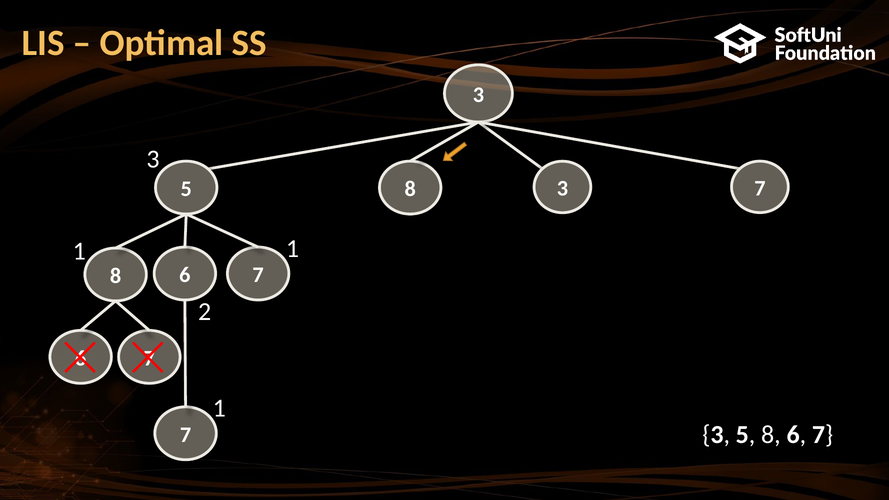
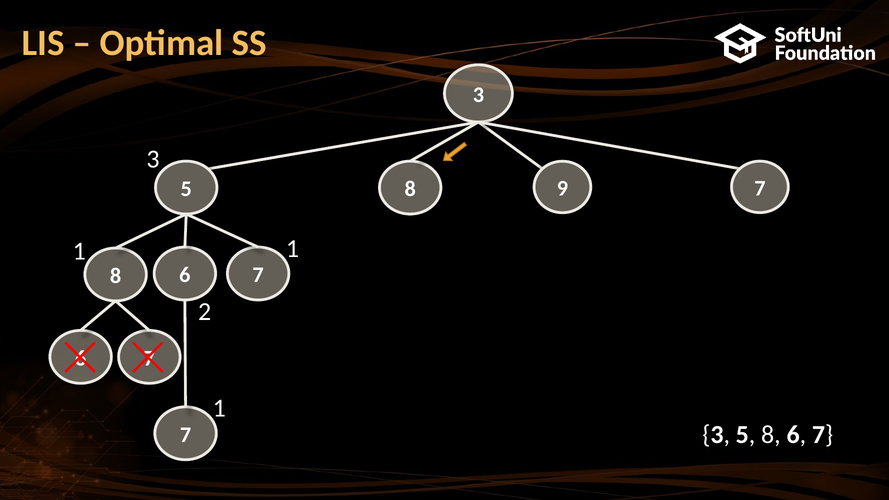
5 3: 3 -> 9
